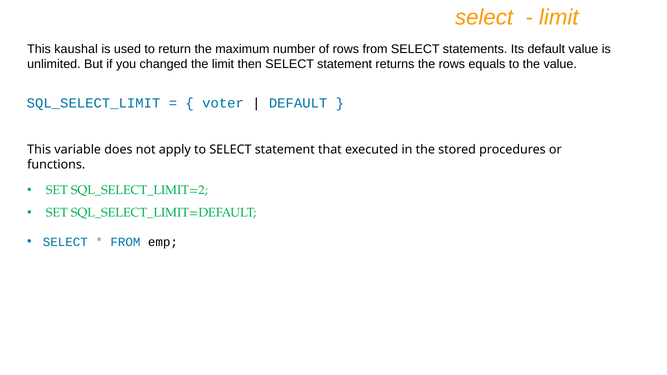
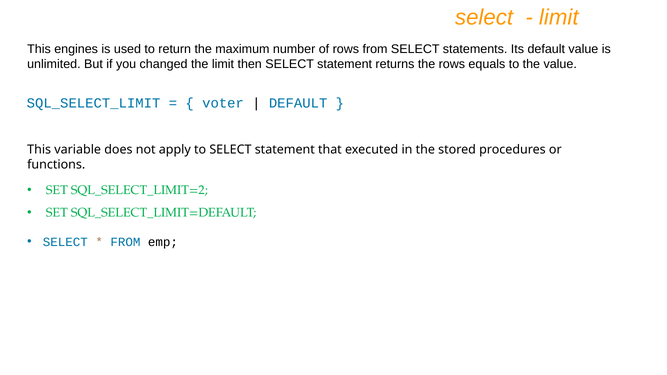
kaushal: kaushal -> engines
